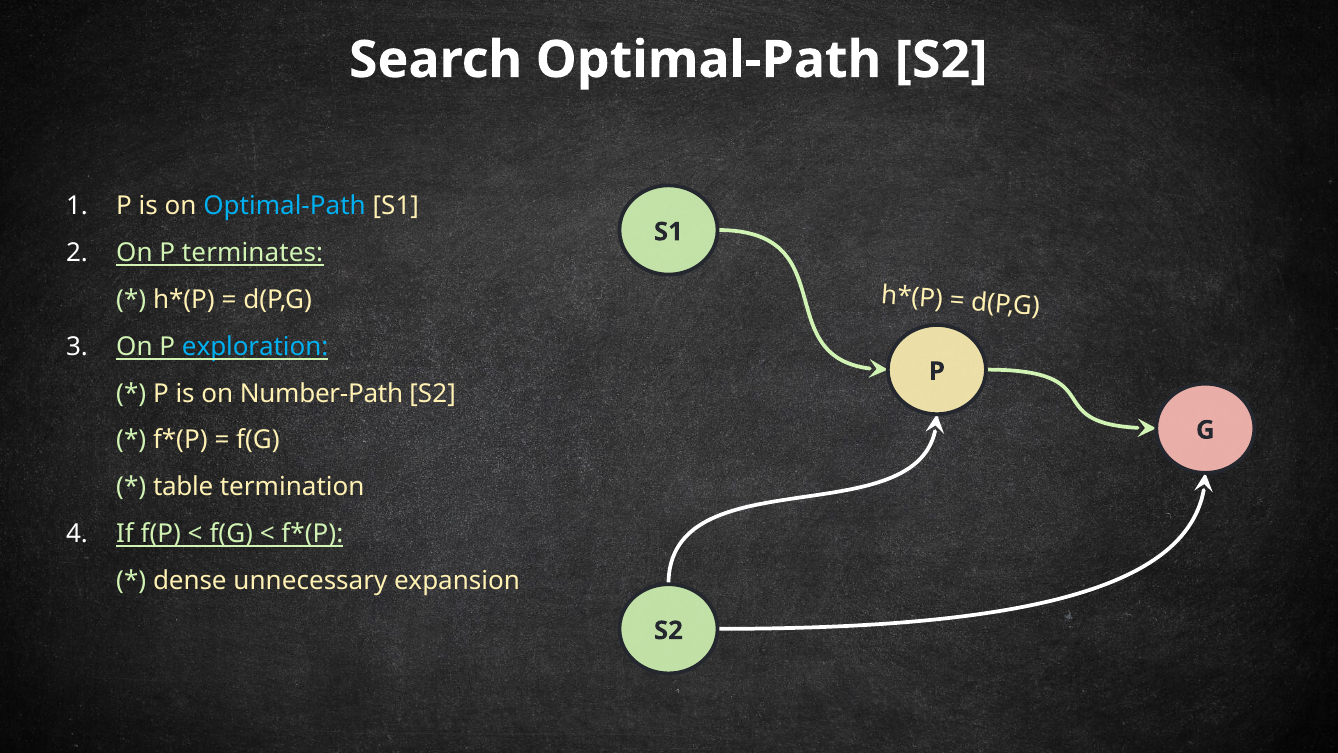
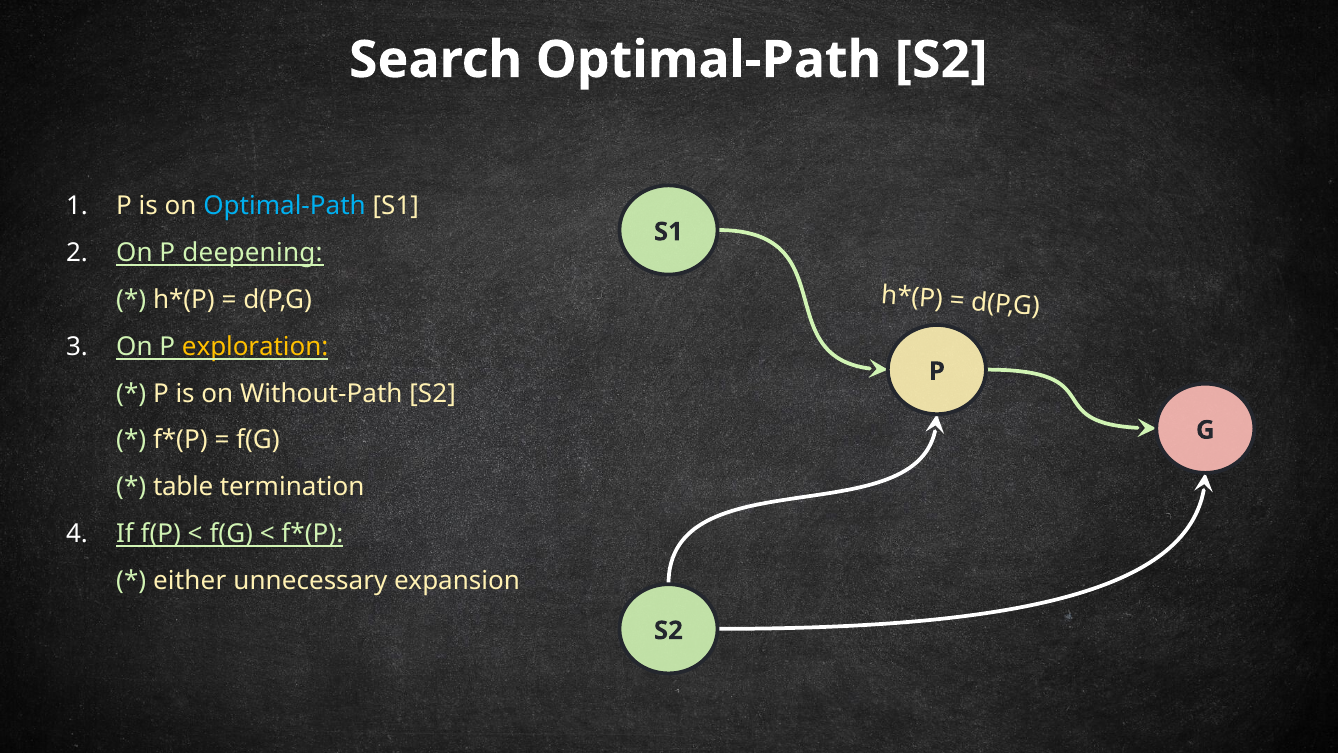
terminates: terminates -> deepening
exploration colour: light blue -> yellow
Number-Path: Number-Path -> Without-Path
dense: dense -> either
